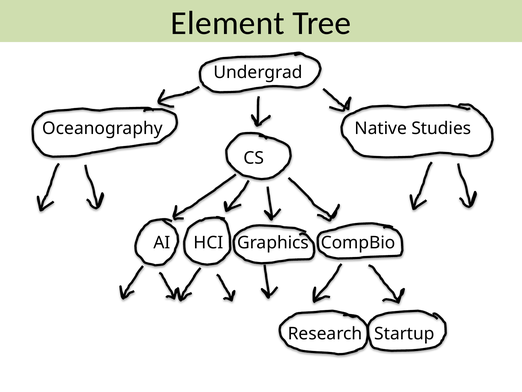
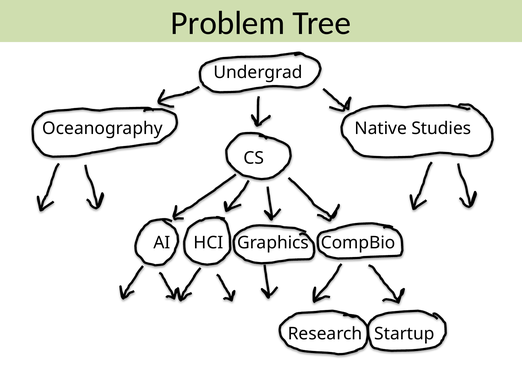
Element: Element -> Problem
